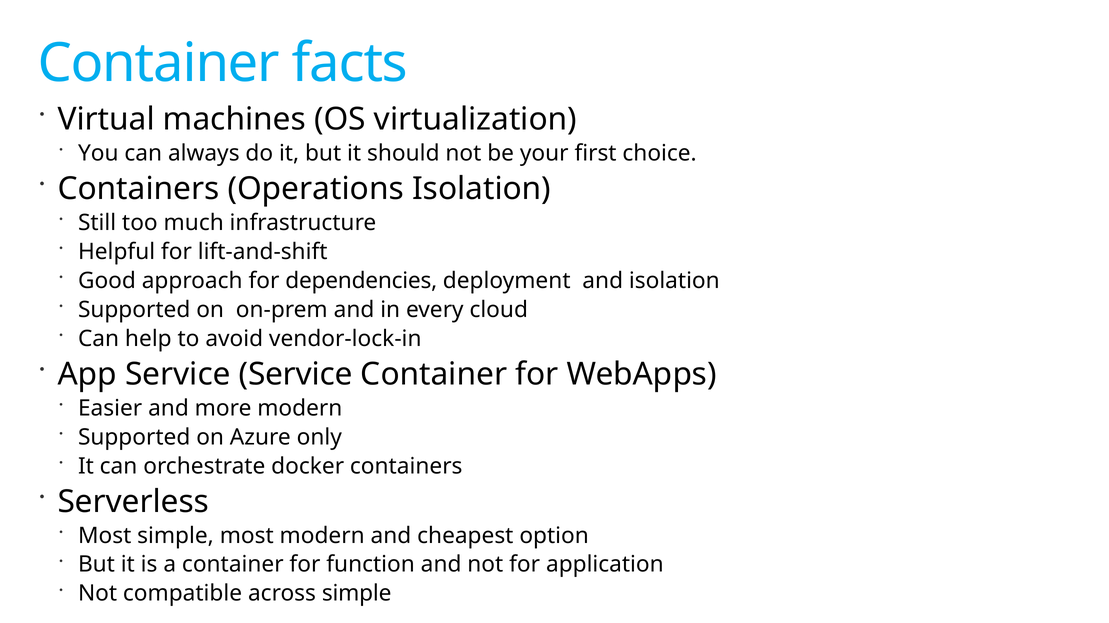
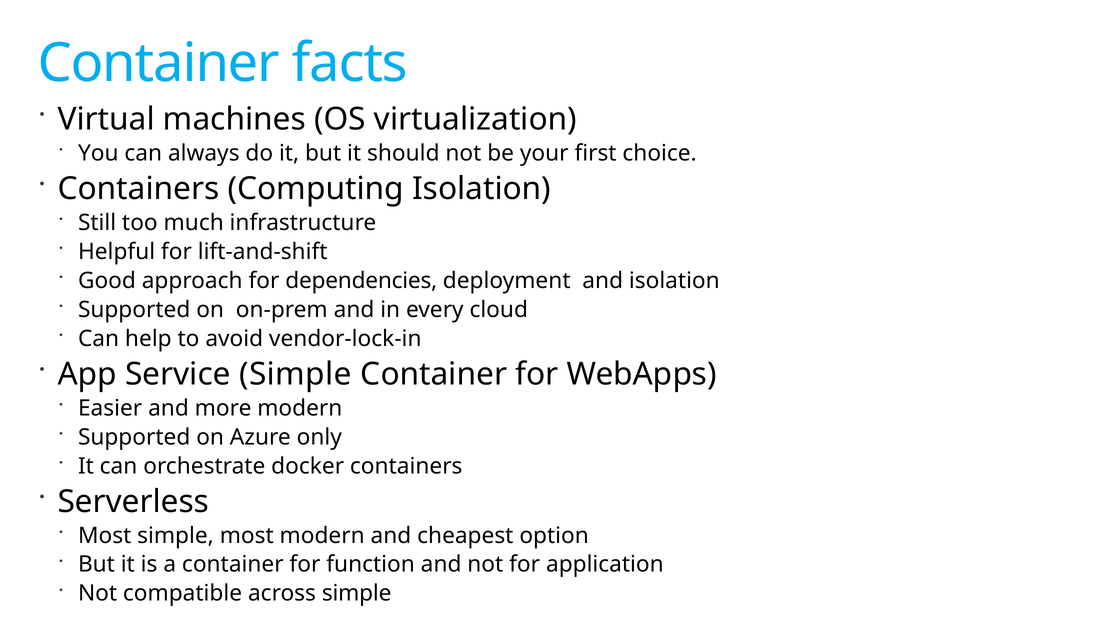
Operations: Operations -> Computing
Service Service: Service -> Simple
